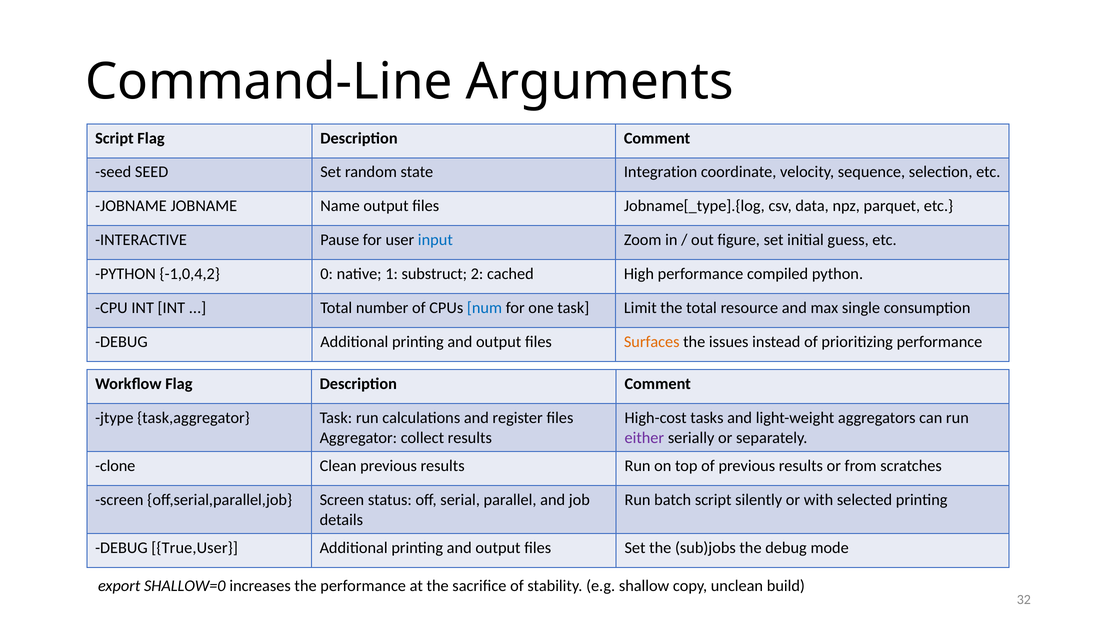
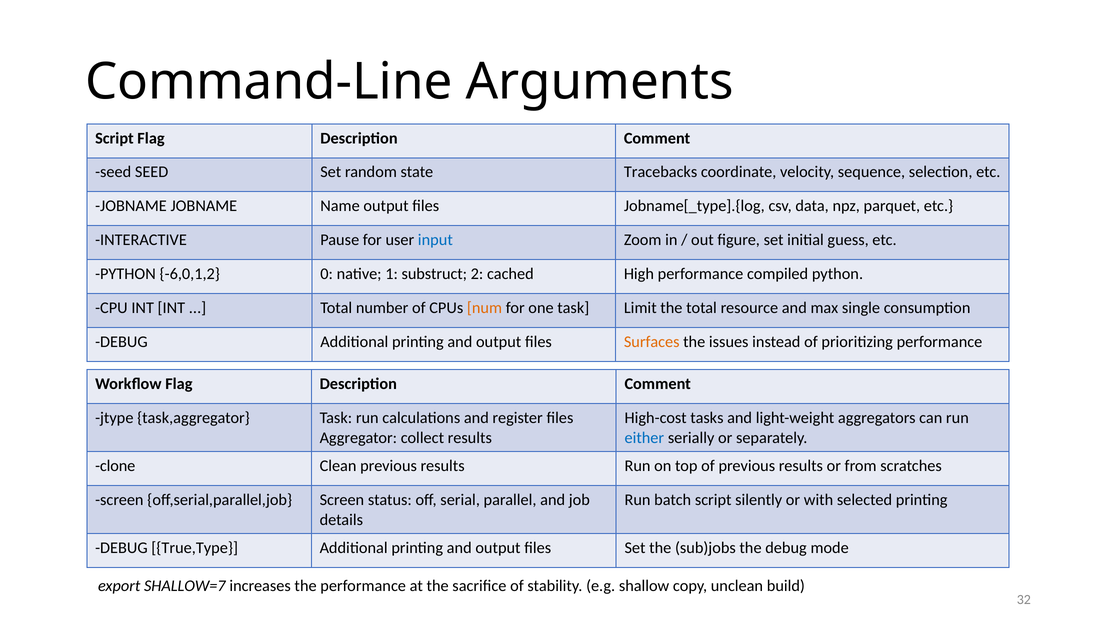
Integration: Integration -> Tracebacks
-1,0,4,2: -1,0,4,2 -> -6,0,1,2
num colour: blue -> orange
either colour: purple -> blue
True,User: True,User -> True,Type
SHALLOW=0: SHALLOW=0 -> SHALLOW=7
